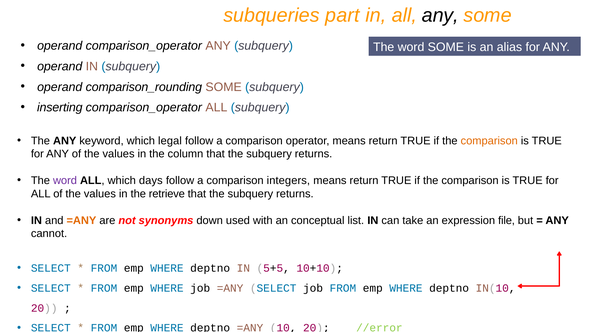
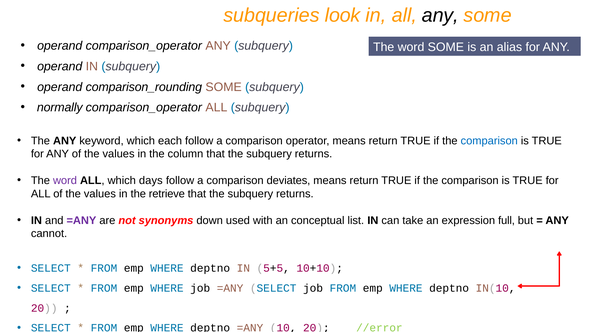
part: part -> look
inserting: inserting -> normally
legal: legal -> each
comparison at (489, 141) colour: orange -> blue
integers: integers -> deviates
=ANY at (81, 220) colour: orange -> purple
file: file -> full
